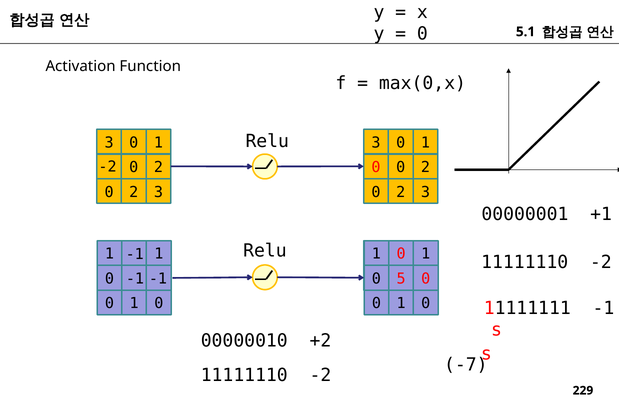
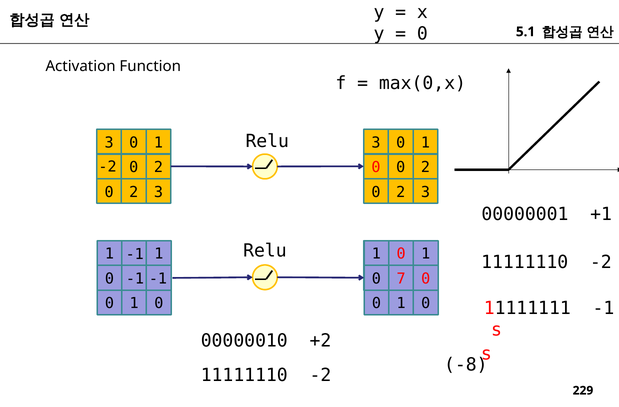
5: 5 -> 7
-7: -7 -> -8
